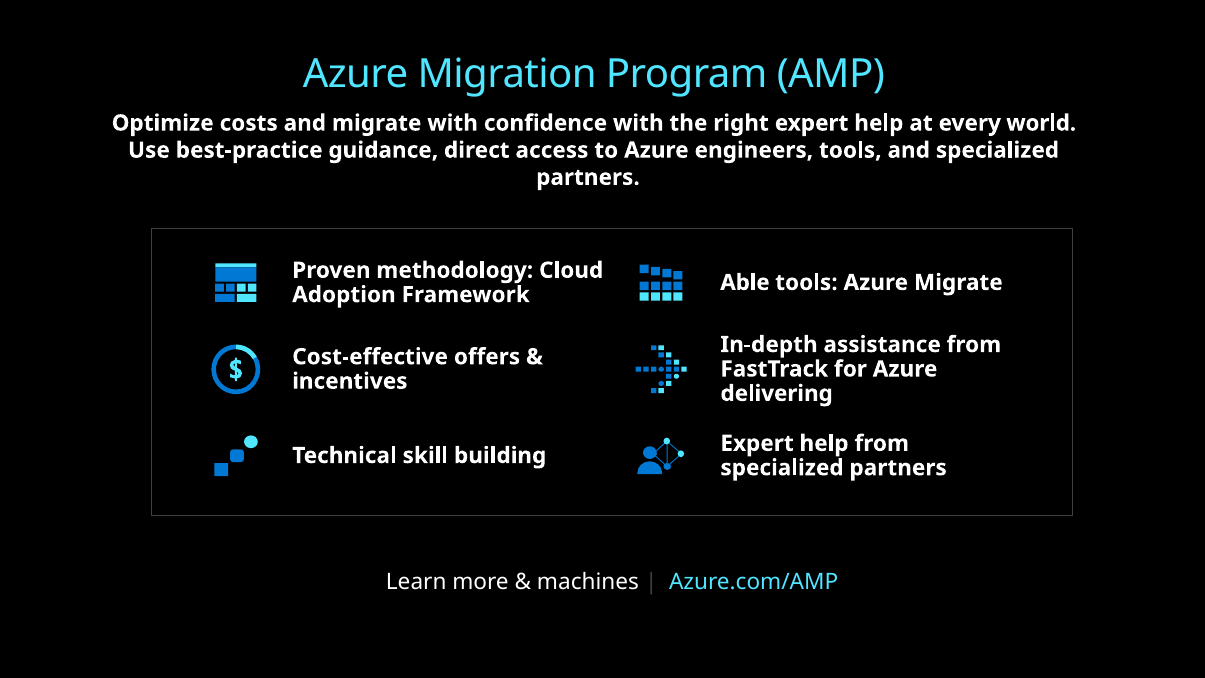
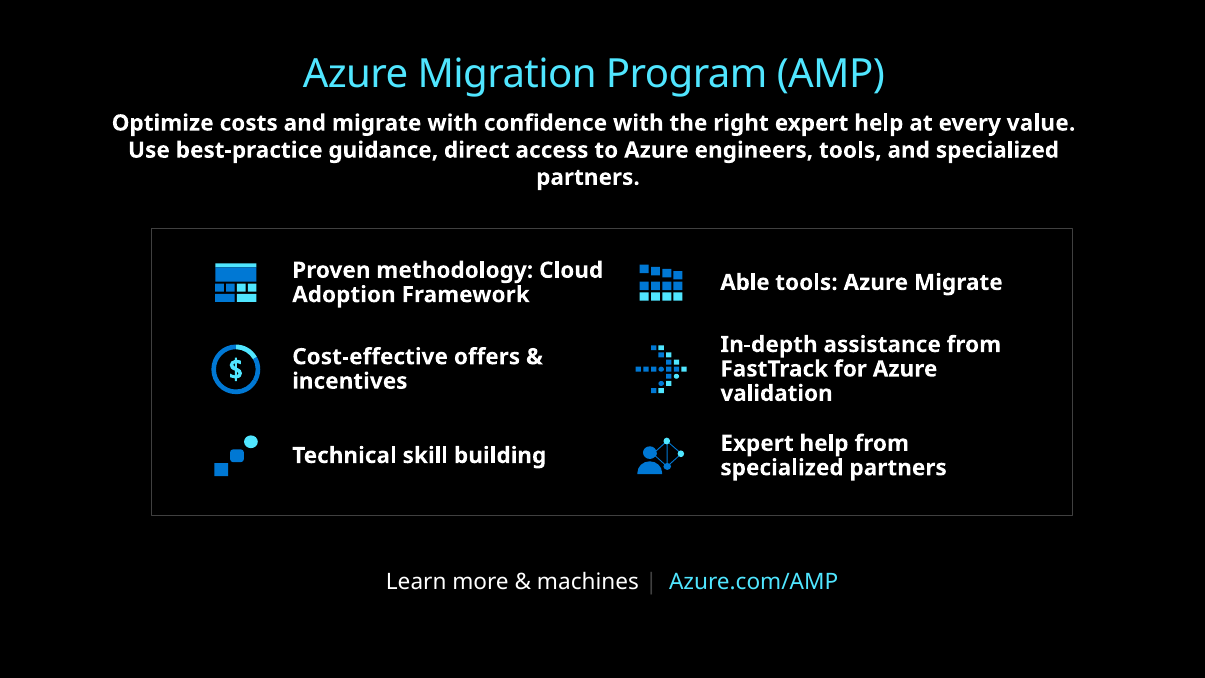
world: world -> value
delivering: delivering -> validation
